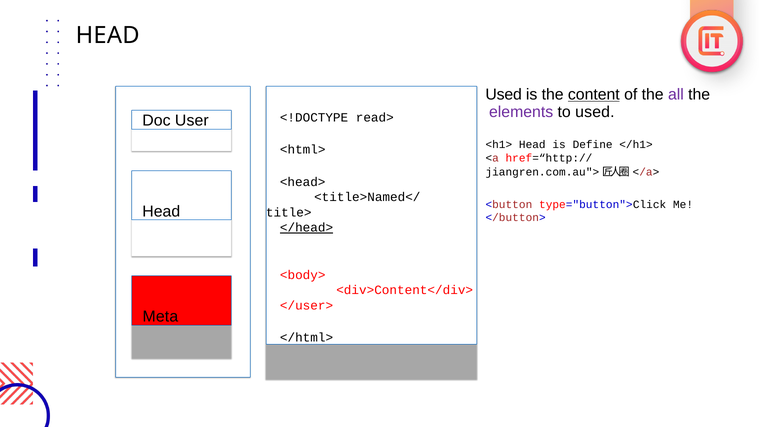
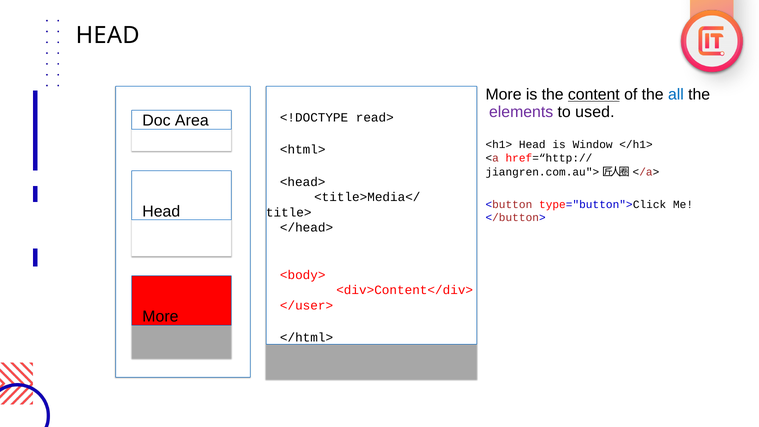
Used at (504, 94): Used -> More
all colour: purple -> blue
User: User -> Area
Define: Define -> Window
<title>Named</: <title>Named</ -> <title>Media</
</head> underline: present -> none
Meta at (160, 317): Meta -> More
